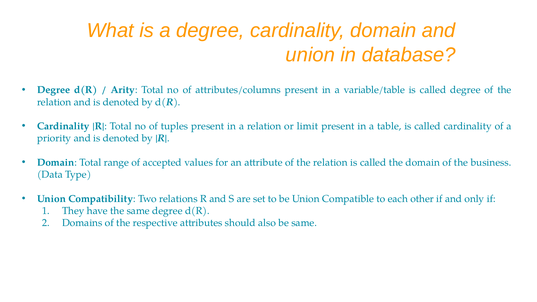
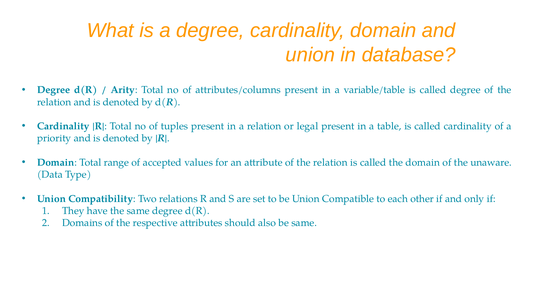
limit: limit -> legal
business: business -> unaware
